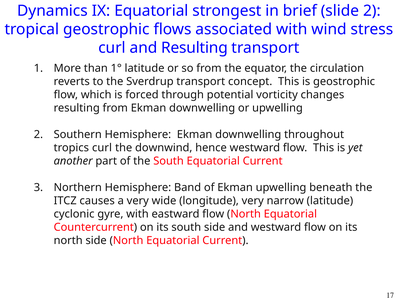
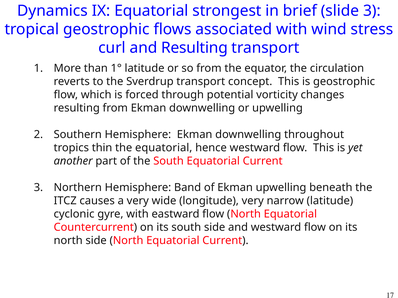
slide 2: 2 -> 3
tropics curl: curl -> thin
the downwind: downwind -> equatorial
